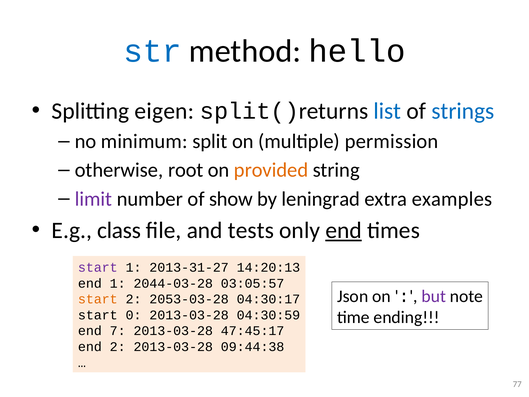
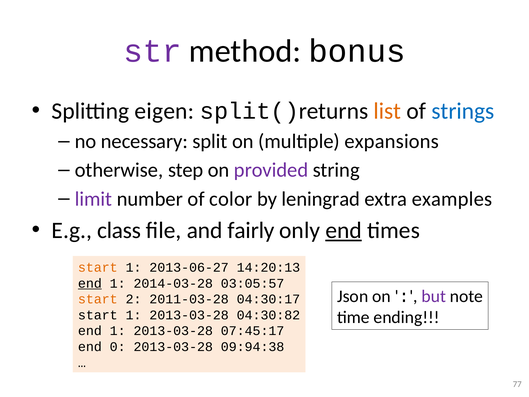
str colour: blue -> purple
hello: hello -> bonus
list colour: blue -> orange
minimum: minimum -> necessary
permission: permission -> expansions
root: root -> step
provided colour: orange -> purple
show: show -> color
tests: tests -> fairly
start at (98, 267) colour: purple -> orange
2013-31-27: 2013-31-27 -> 2013-06-27
end at (90, 283) underline: none -> present
2044-03-28: 2044-03-28 -> 2014-03-28
2053-03-28: 2053-03-28 -> 2011-03-28
0 at (134, 315): 0 -> 1
04:30:59: 04:30:59 -> 04:30:82
7 at (118, 331): 7 -> 1
47:45:17: 47:45:17 -> 07:45:17
end 2: 2 -> 0
09:44:38: 09:44:38 -> 09:94:38
